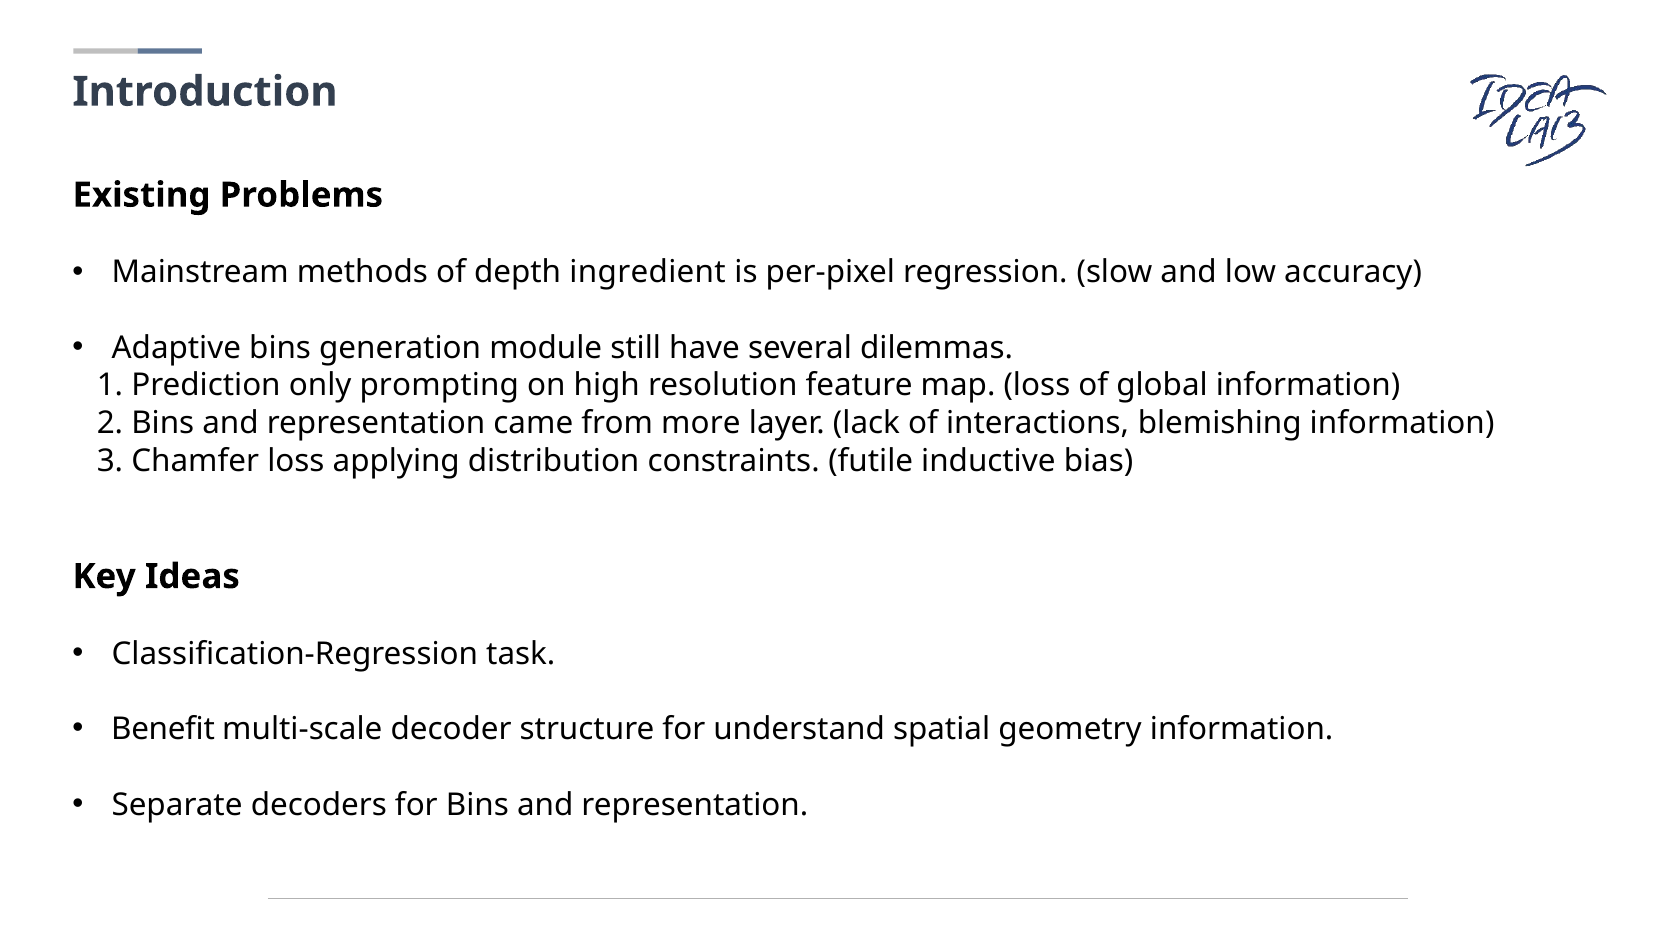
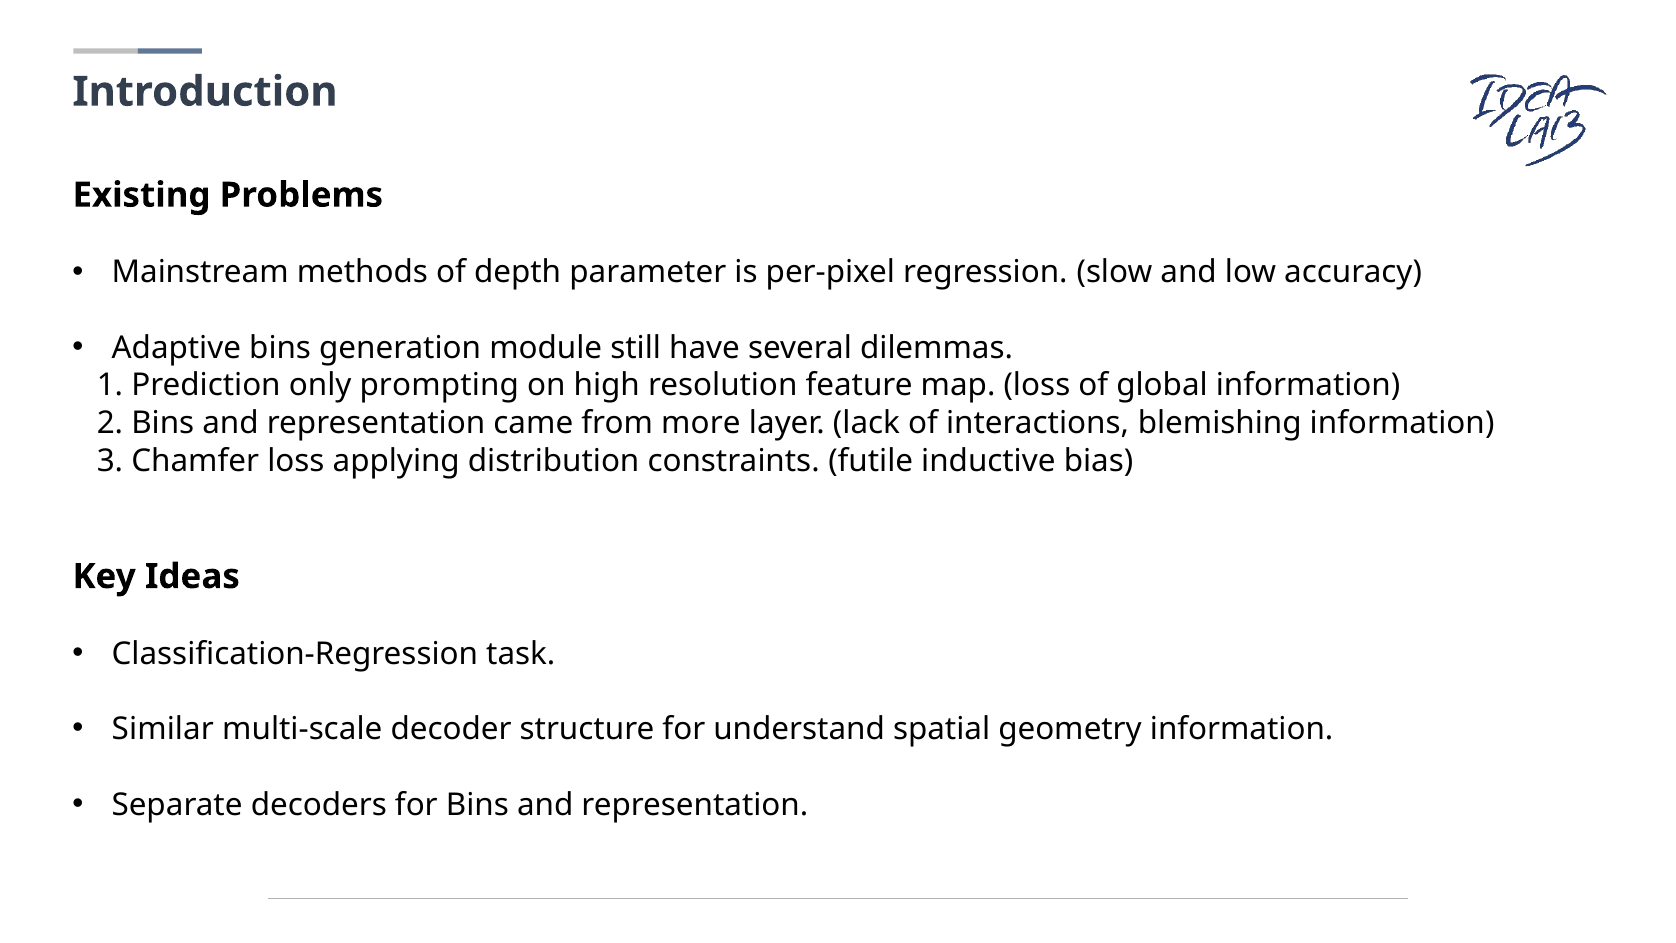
ingredient: ingredient -> parameter
Benefit: Benefit -> Similar
